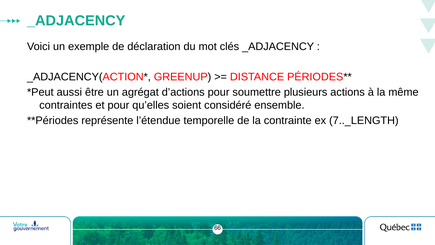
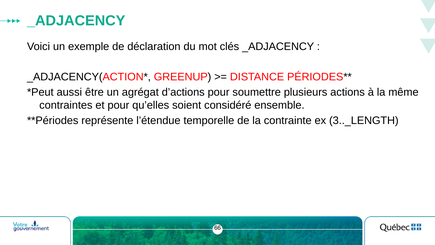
7.._LENGTH: 7.._LENGTH -> 3.._LENGTH
